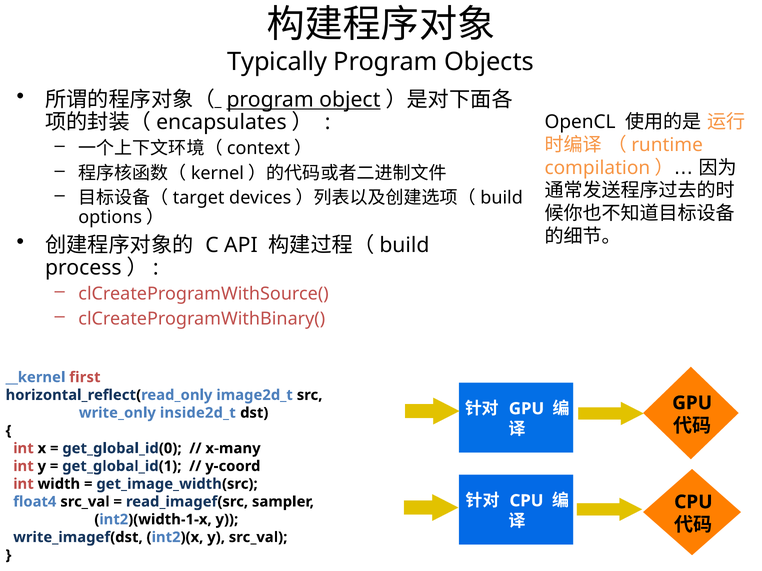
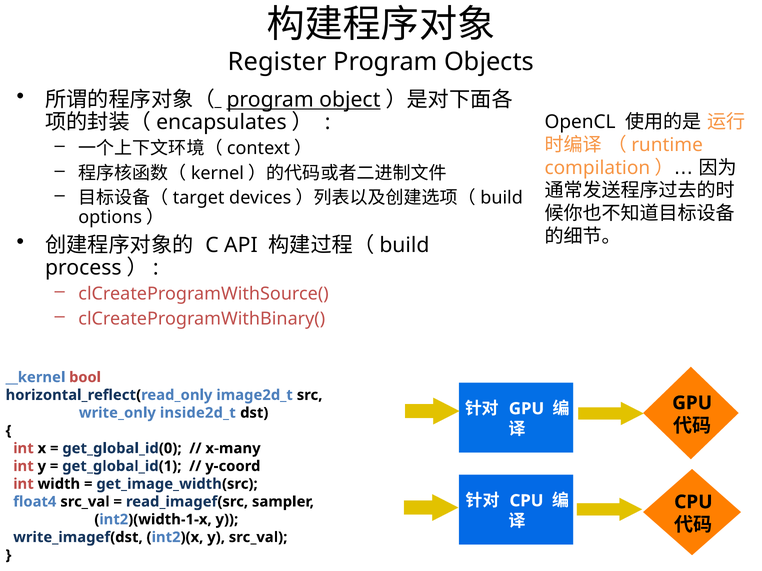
Typically: Typically -> Register
first: first -> bool
